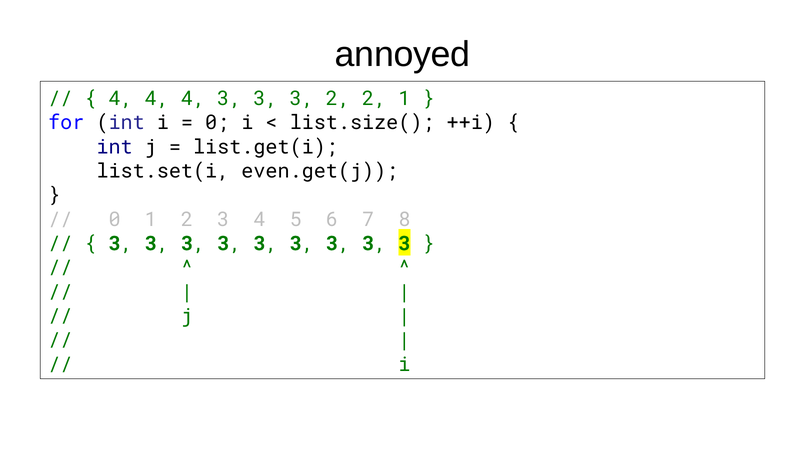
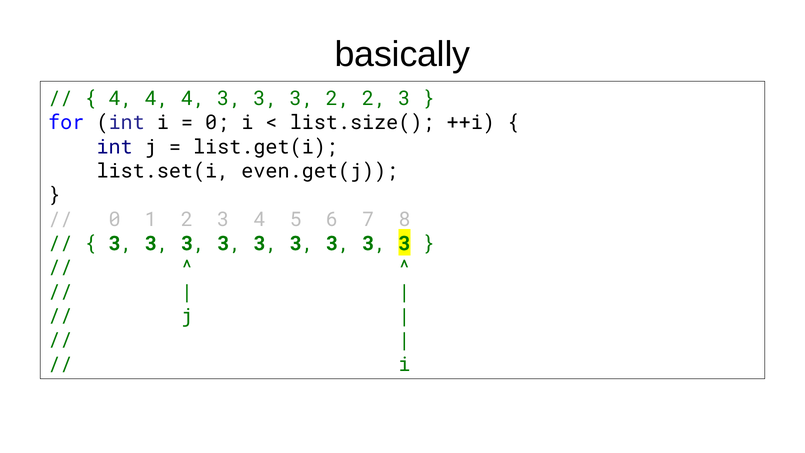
annoyed: annoyed -> basically
2 2 1: 1 -> 3
